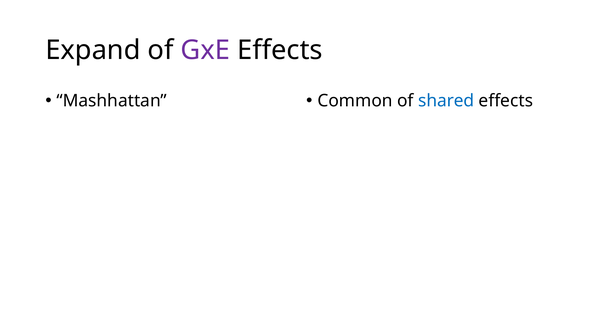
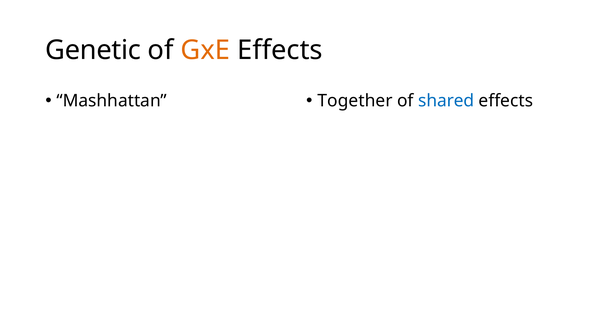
Expand: Expand -> Genetic
GxE colour: purple -> orange
Common: Common -> Together
